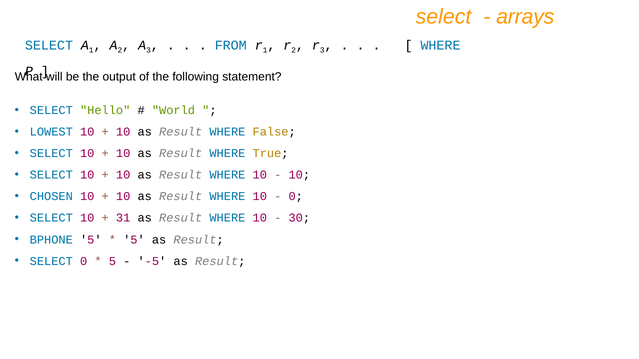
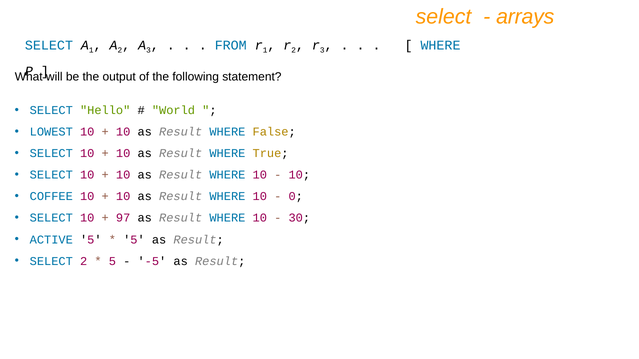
CHOSEN: CHOSEN -> COFFEE
31: 31 -> 97
BPHONE: BPHONE -> ACTIVE
SELECT 0: 0 -> 2
